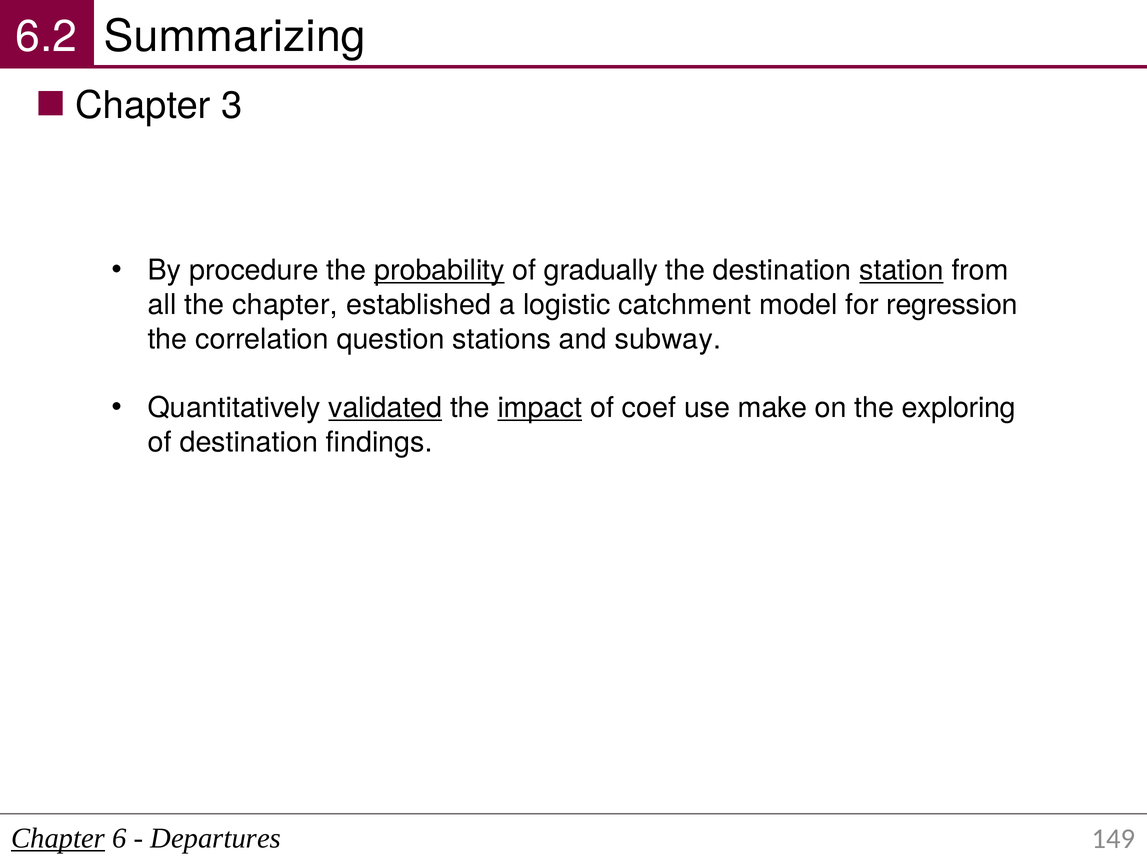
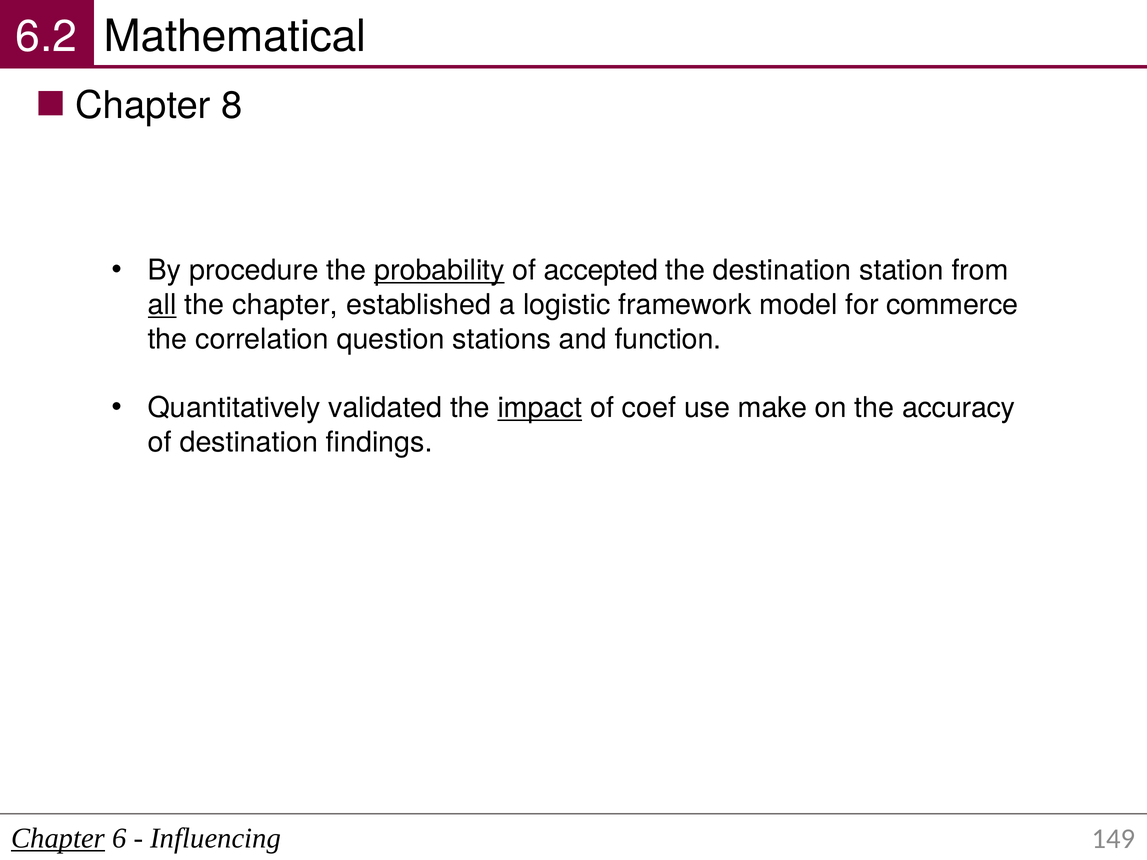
Summarizing: Summarizing -> Mathematical
3: 3 -> 8
gradually: gradually -> accepted
station underline: present -> none
all underline: none -> present
catchment: catchment -> framework
regression: regression -> commerce
subway: subway -> function
validated underline: present -> none
exploring: exploring -> accuracy
Departures: Departures -> Influencing
